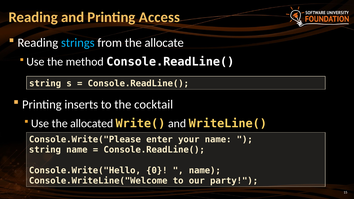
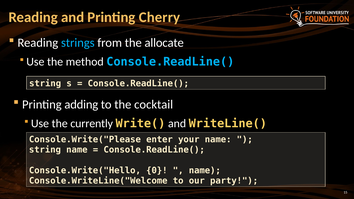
Access: Access -> Cherry
Console.ReadLine( at (170, 62) colour: white -> light blue
inserts: inserts -> adding
allocated: allocated -> currently
